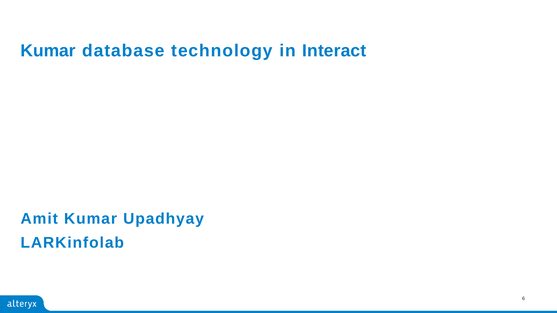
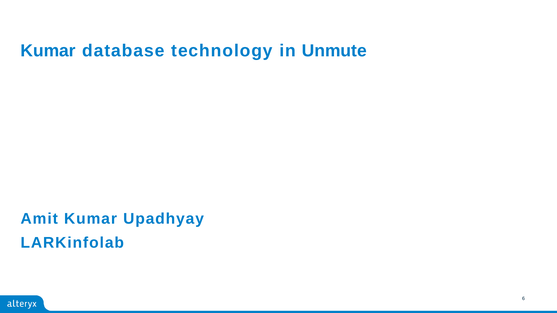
Interact: Interact -> Unmute
